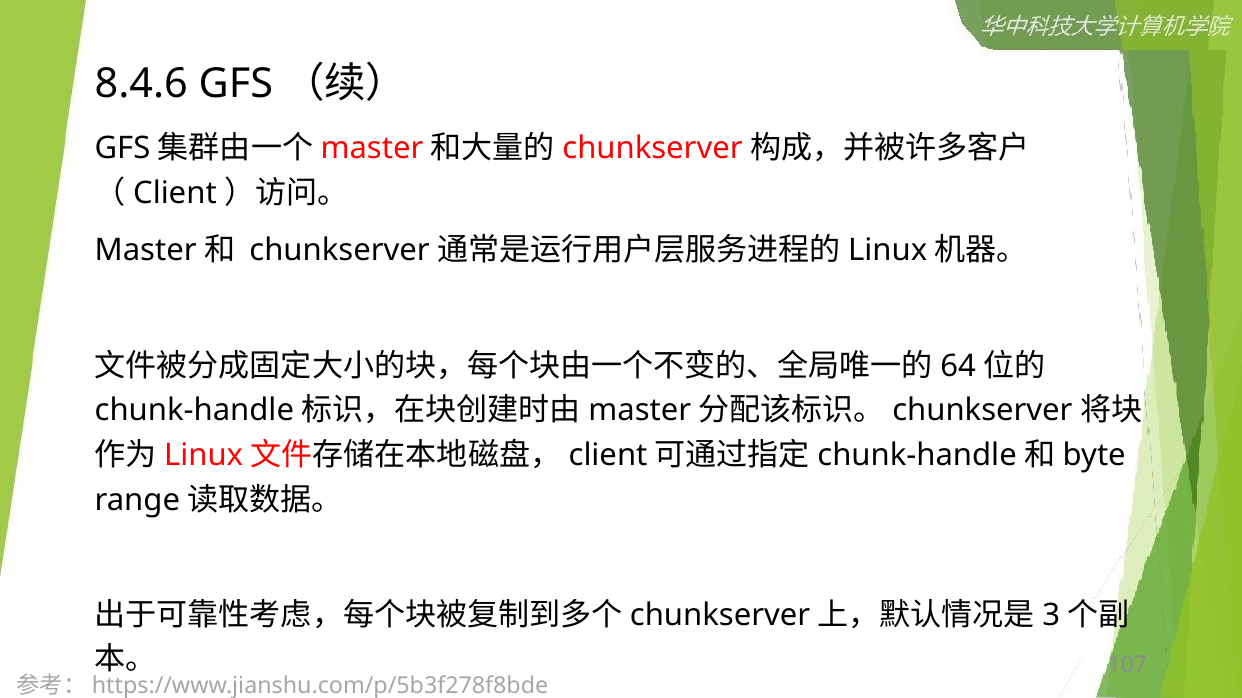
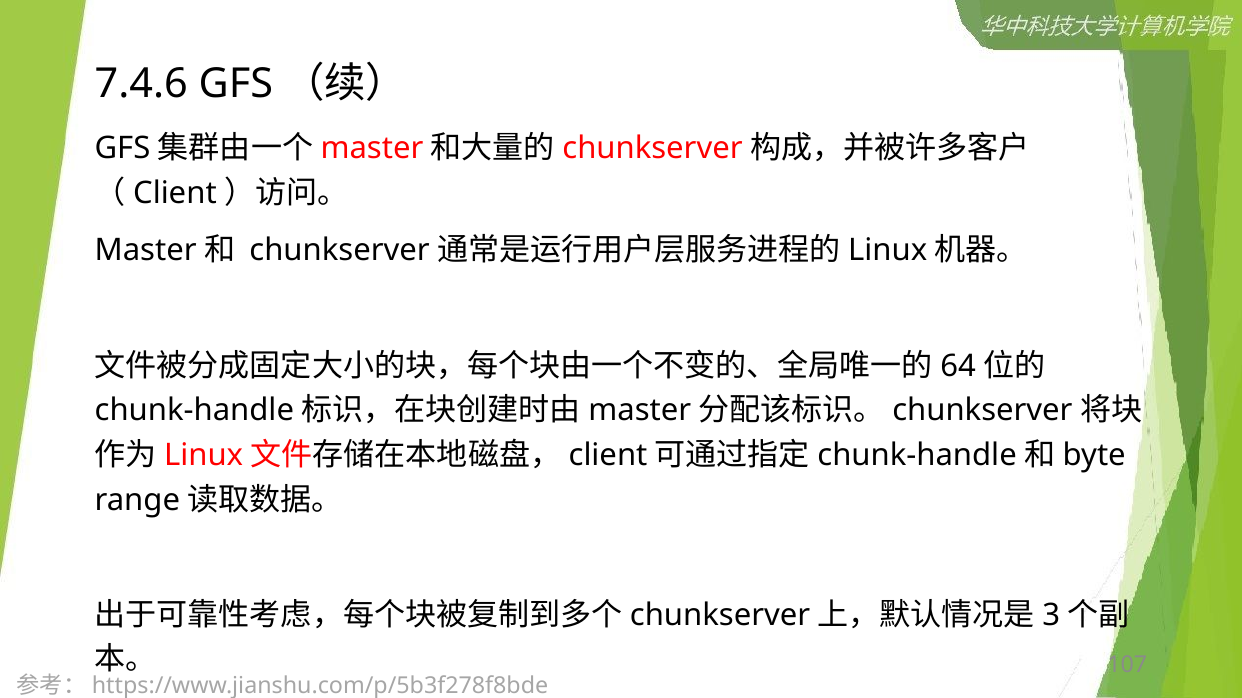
8.4.6: 8.4.6 -> 7.4.6
